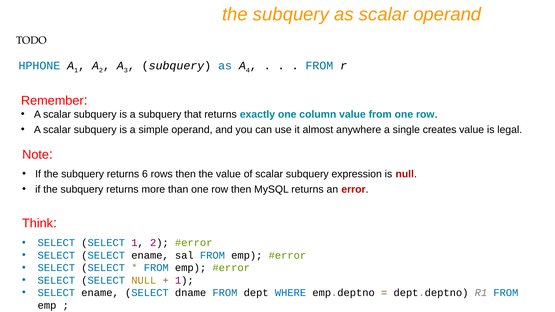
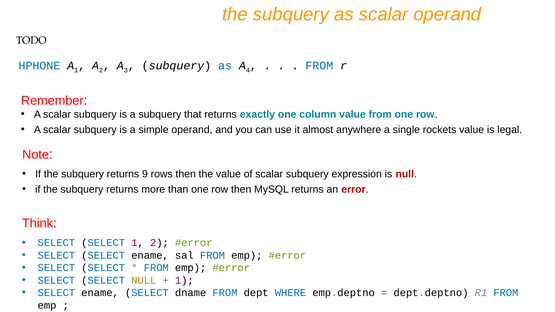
creates: creates -> rockets
6: 6 -> 9
